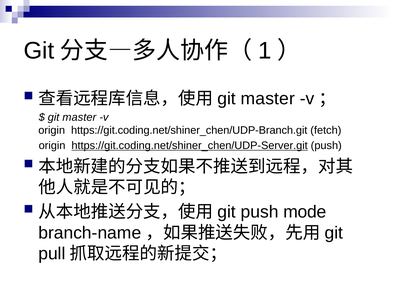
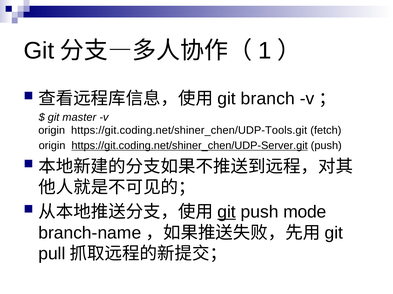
master at (268, 99): master -> branch
https://git.coding.net/shiner_chen/UDP-Branch.git: https://git.coding.net/shiner_chen/UDP-Branch.git -> https://git.coding.net/shiner_chen/UDP-Tools.git
git at (227, 212) underline: none -> present
